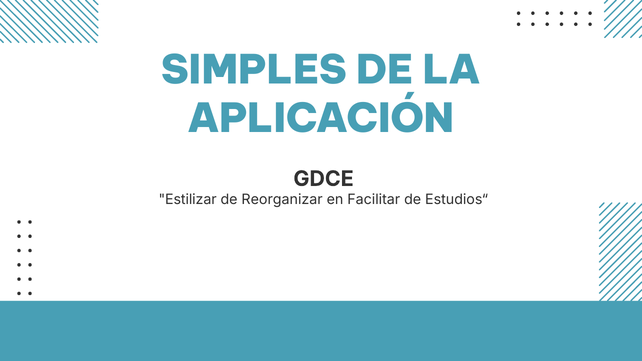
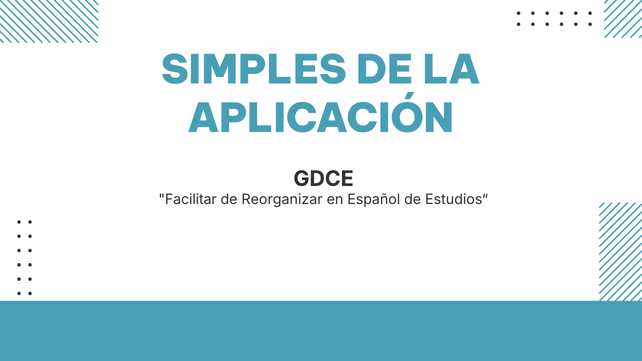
Estilizar: Estilizar -> Facilitar
Facilitar: Facilitar -> Español
